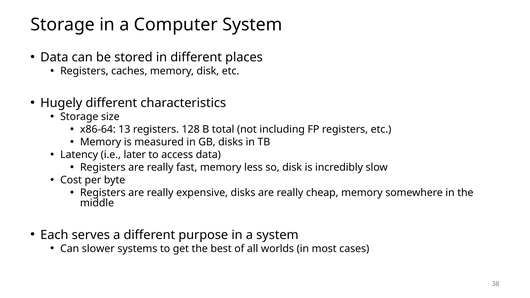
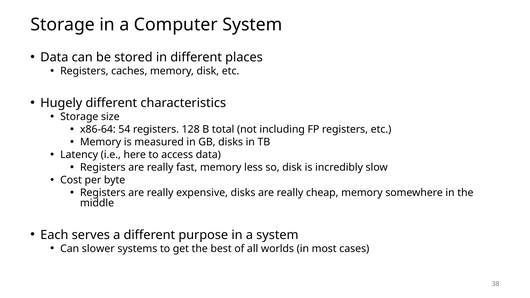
13: 13 -> 54
later: later -> here
